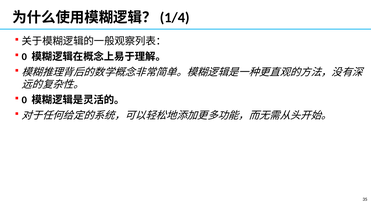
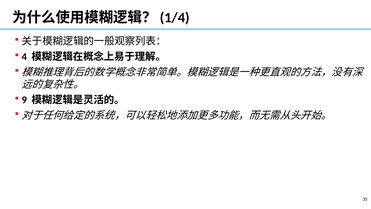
0 at (24, 57): 0 -> 4
0 at (24, 100): 0 -> 9
